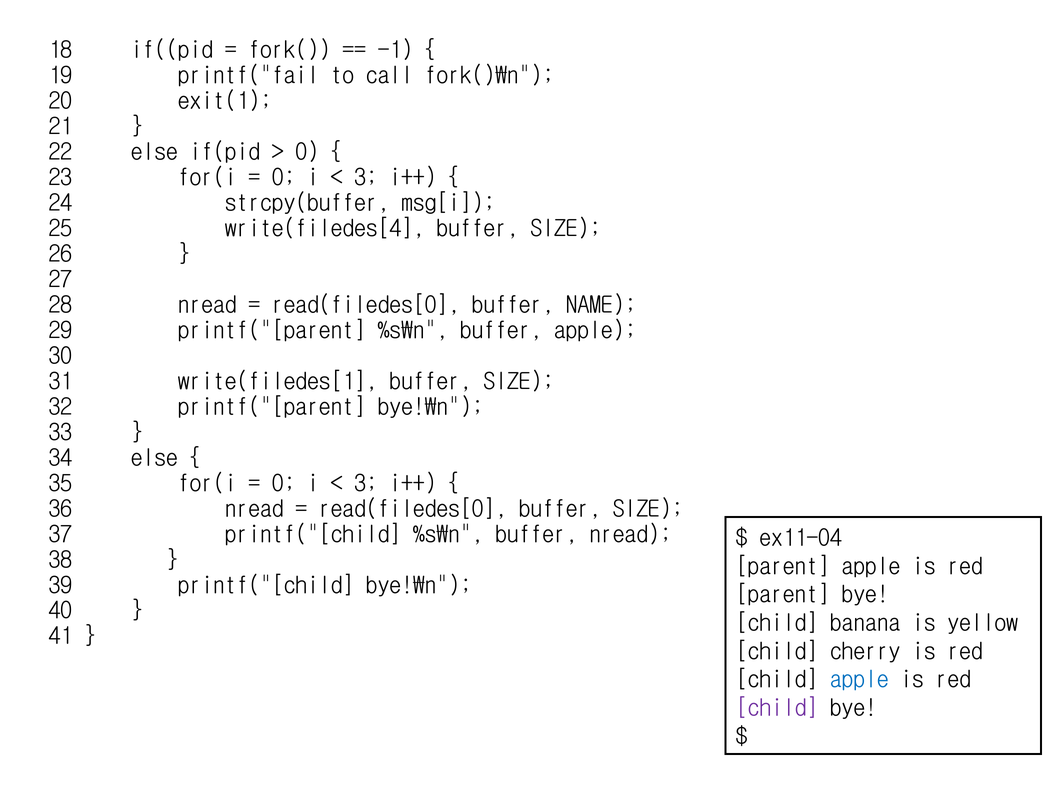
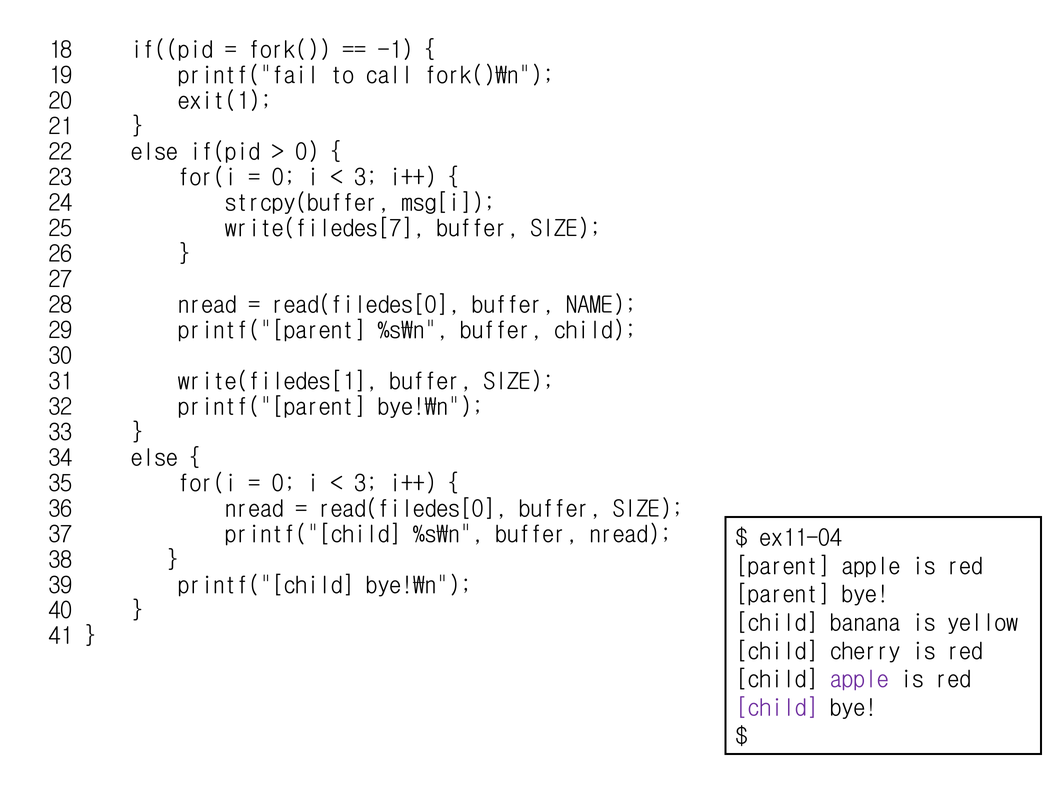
write(filedes[4: write(filedes[4 -> write(filedes[7
buffer apple: apple -> child
apple at (859, 680) colour: blue -> purple
